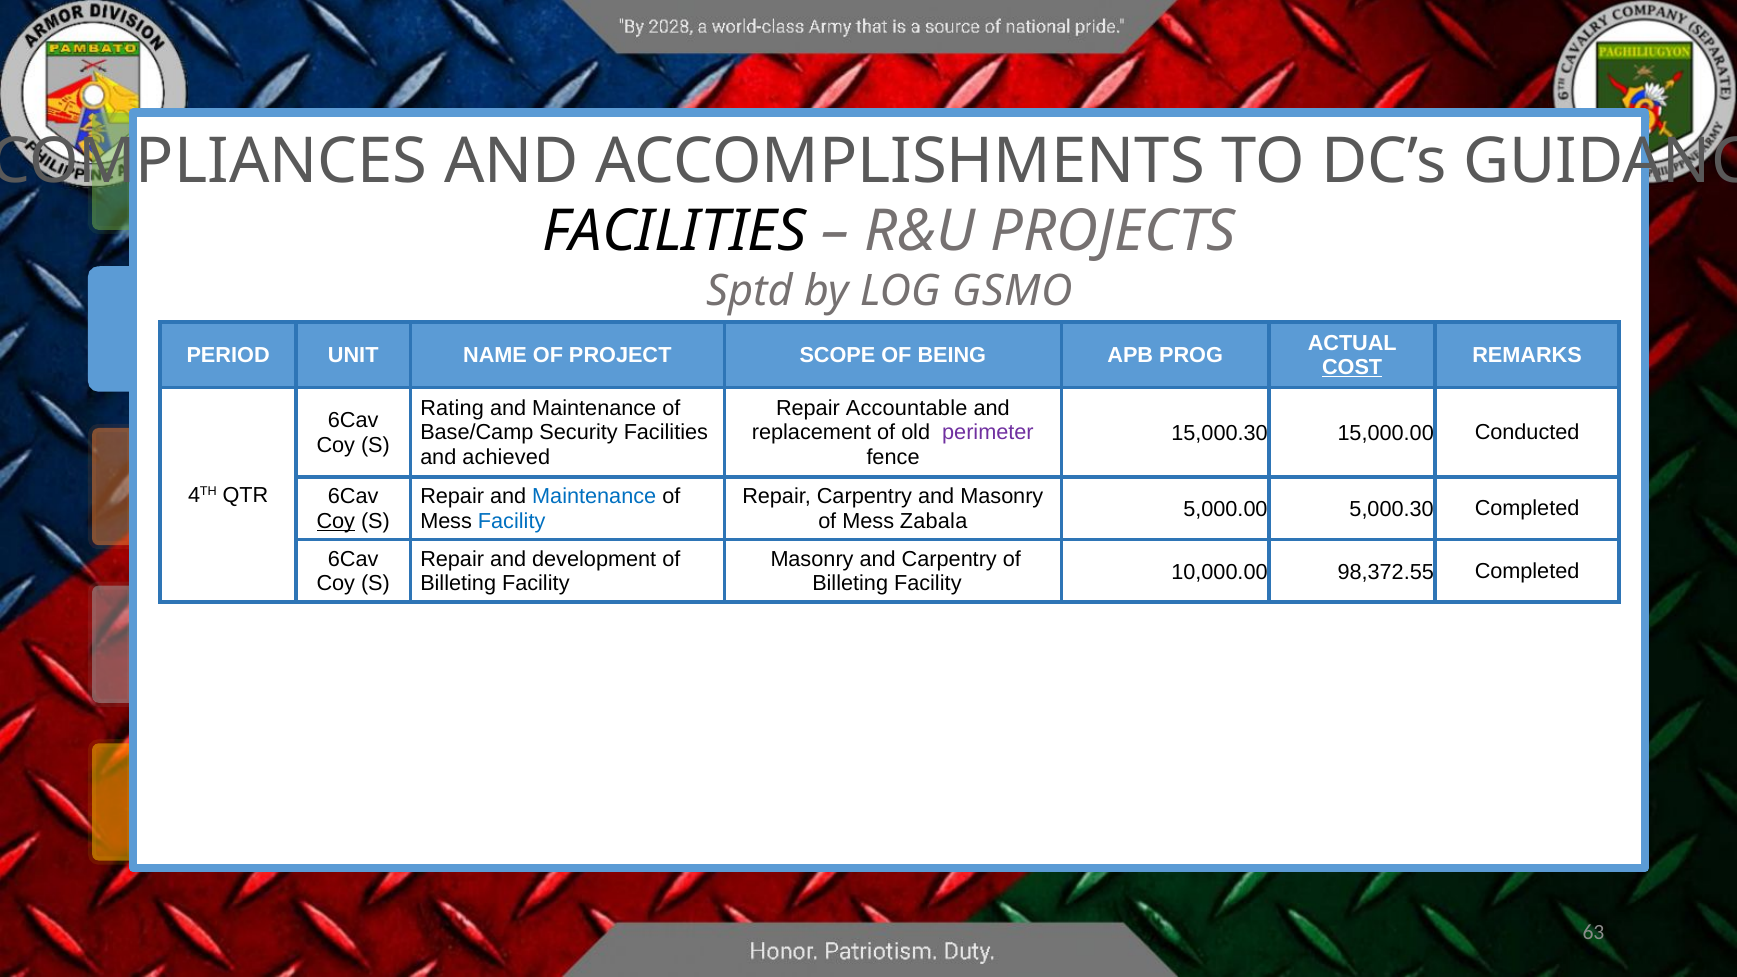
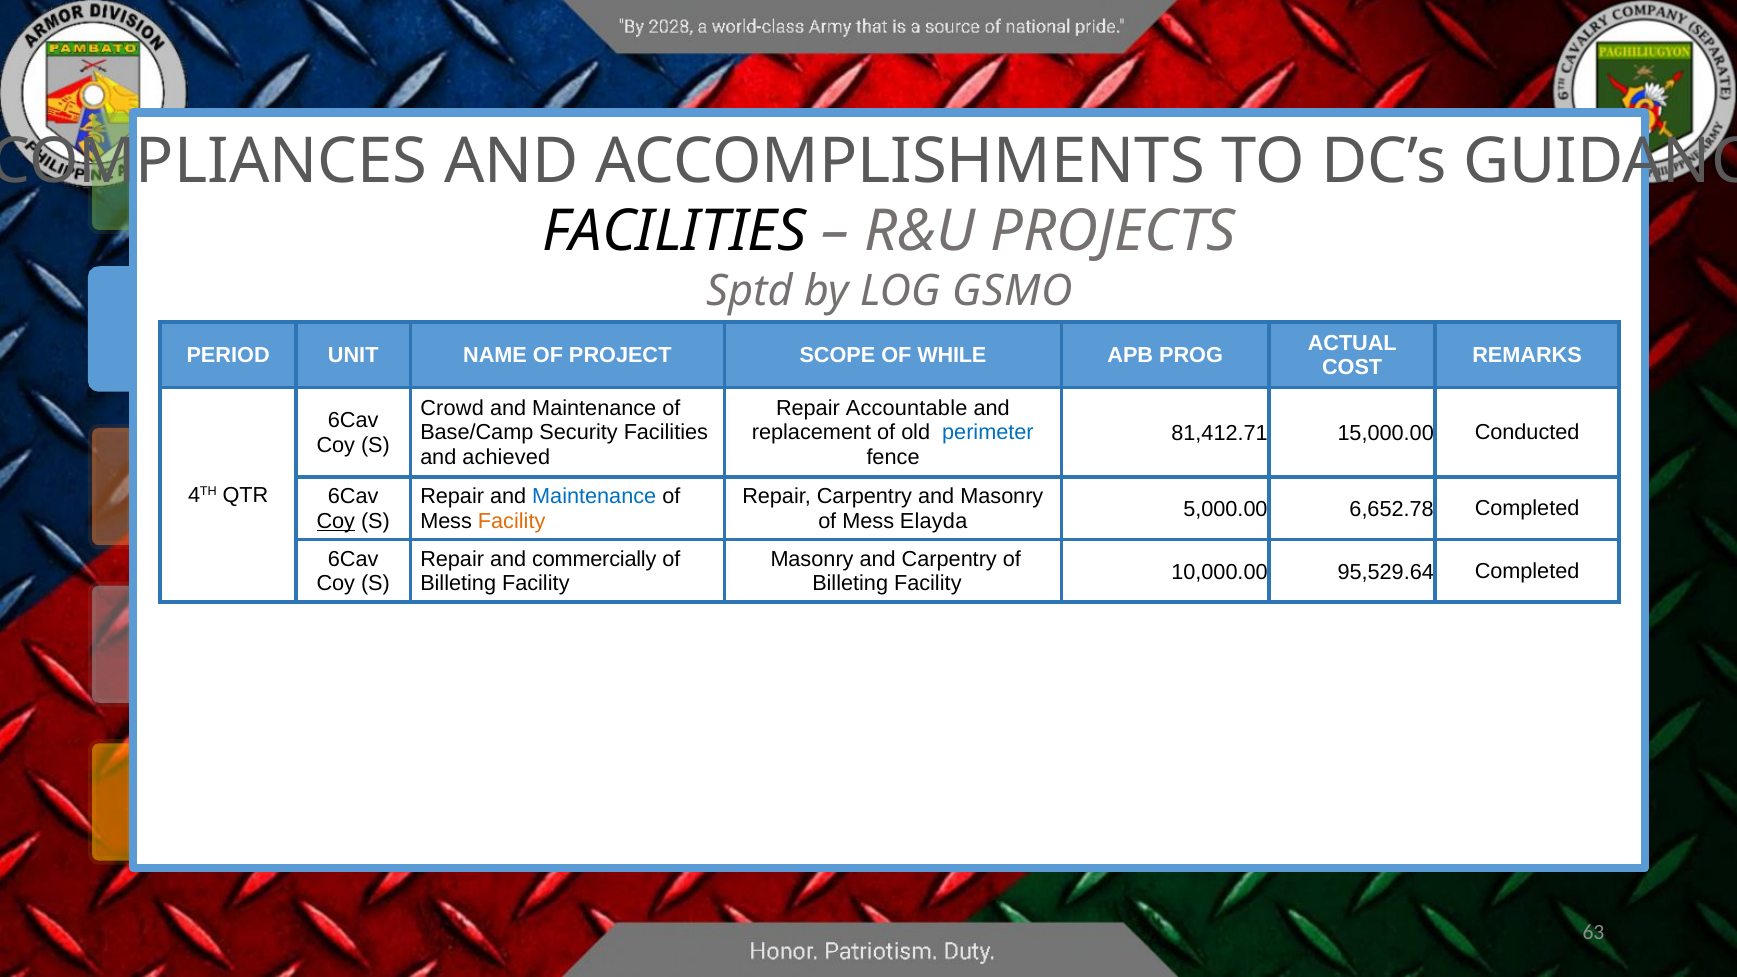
BEING: BEING -> WHILE
COST underline: present -> none
Rating: Rating -> Crowd
perimeter colour: purple -> blue
15,000.30: 15,000.30 -> 81,412.71
5,000.30: 5,000.30 -> 6,652.78
Facility at (512, 521) colour: blue -> orange
Zabala: Zabala -> Elayda
development: development -> commercially
98,372.55: 98,372.55 -> 95,529.64
